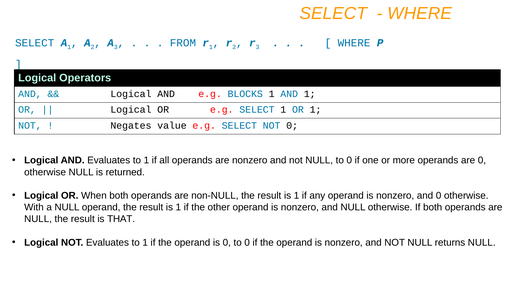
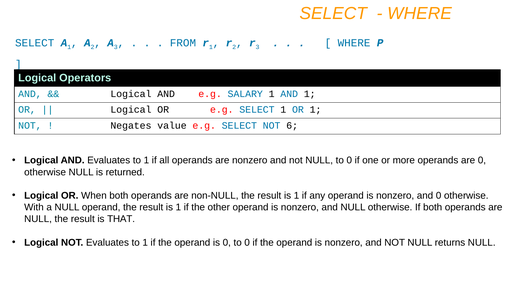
BLOCKS: BLOCKS -> SALARY
NOT 0: 0 -> 6
